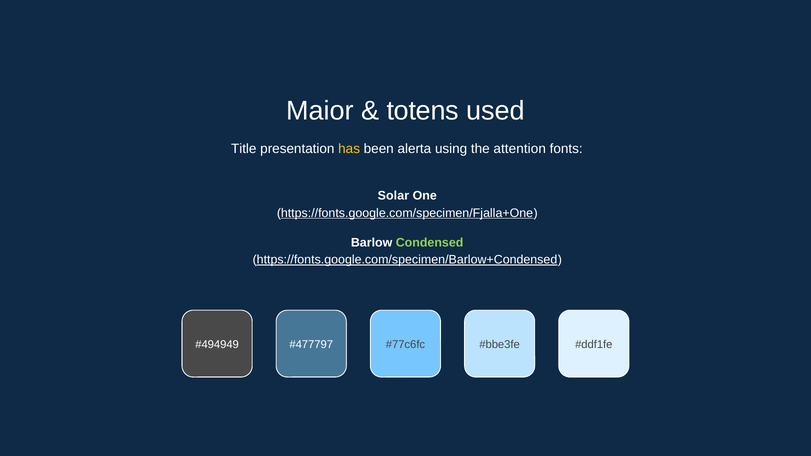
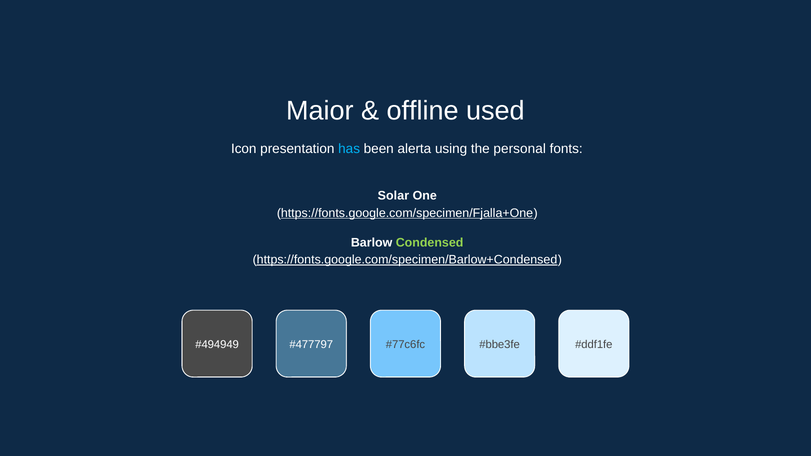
totens: totens -> offline
Title: Title -> Icon
has colour: yellow -> light blue
attention: attention -> personal
